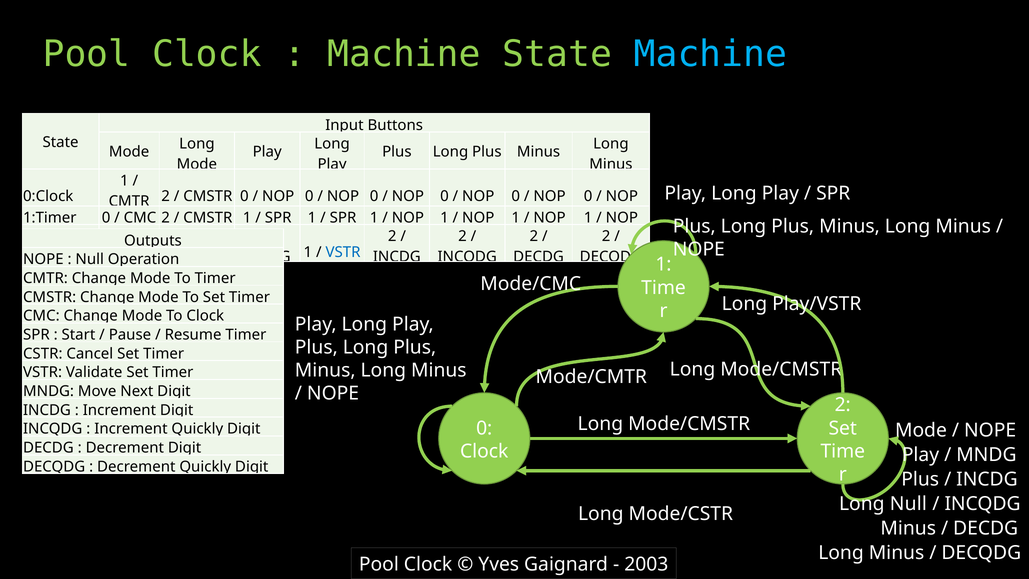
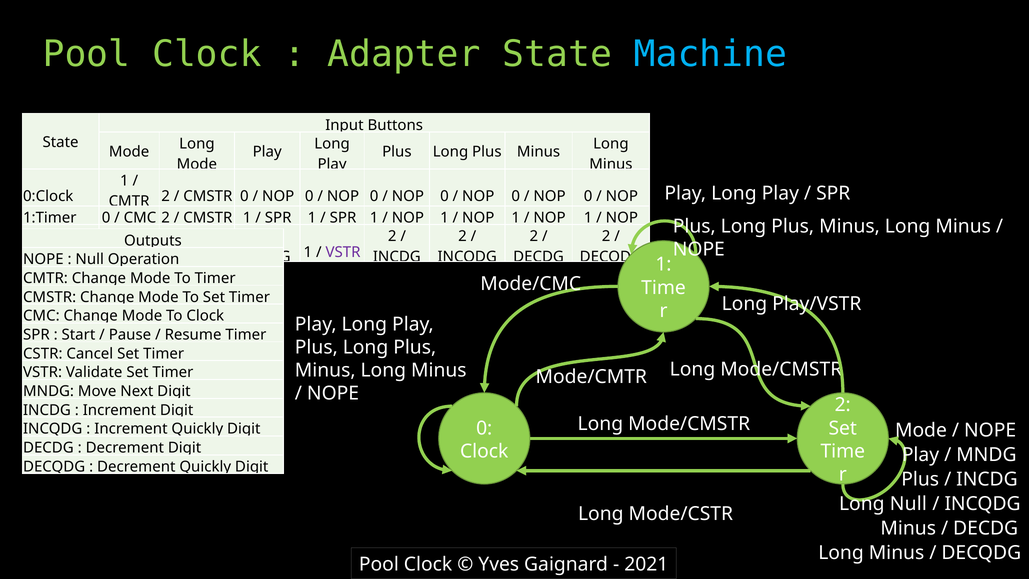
Machine at (404, 54): Machine -> Adapter
VSTR at (343, 252) colour: blue -> purple
2003: 2003 -> 2021
